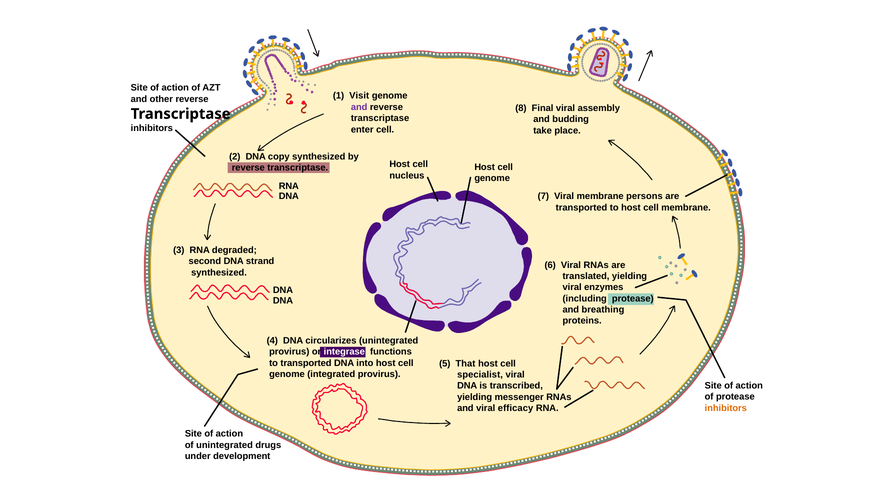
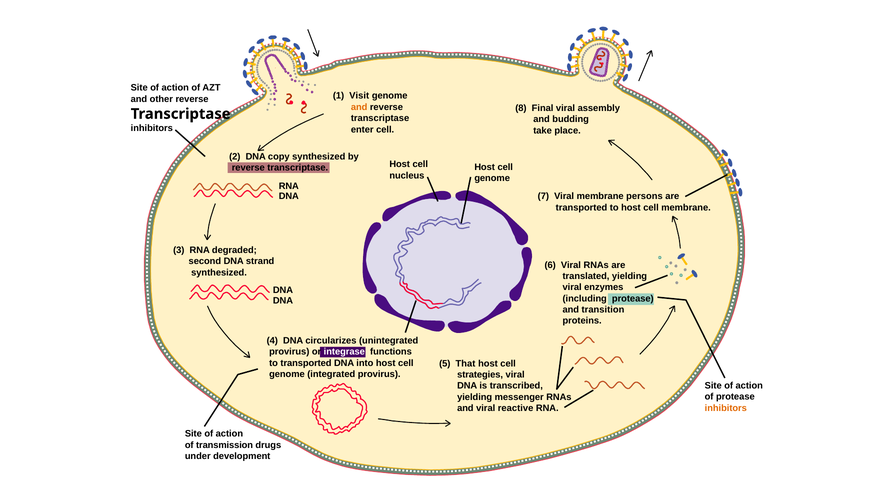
and at (359, 107) colour: purple -> orange
breathing: breathing -> transition
specialist: specialist -> strategies
efficacy: efficacy -> reactive
of unintegrated: unintegrated -> transmission
